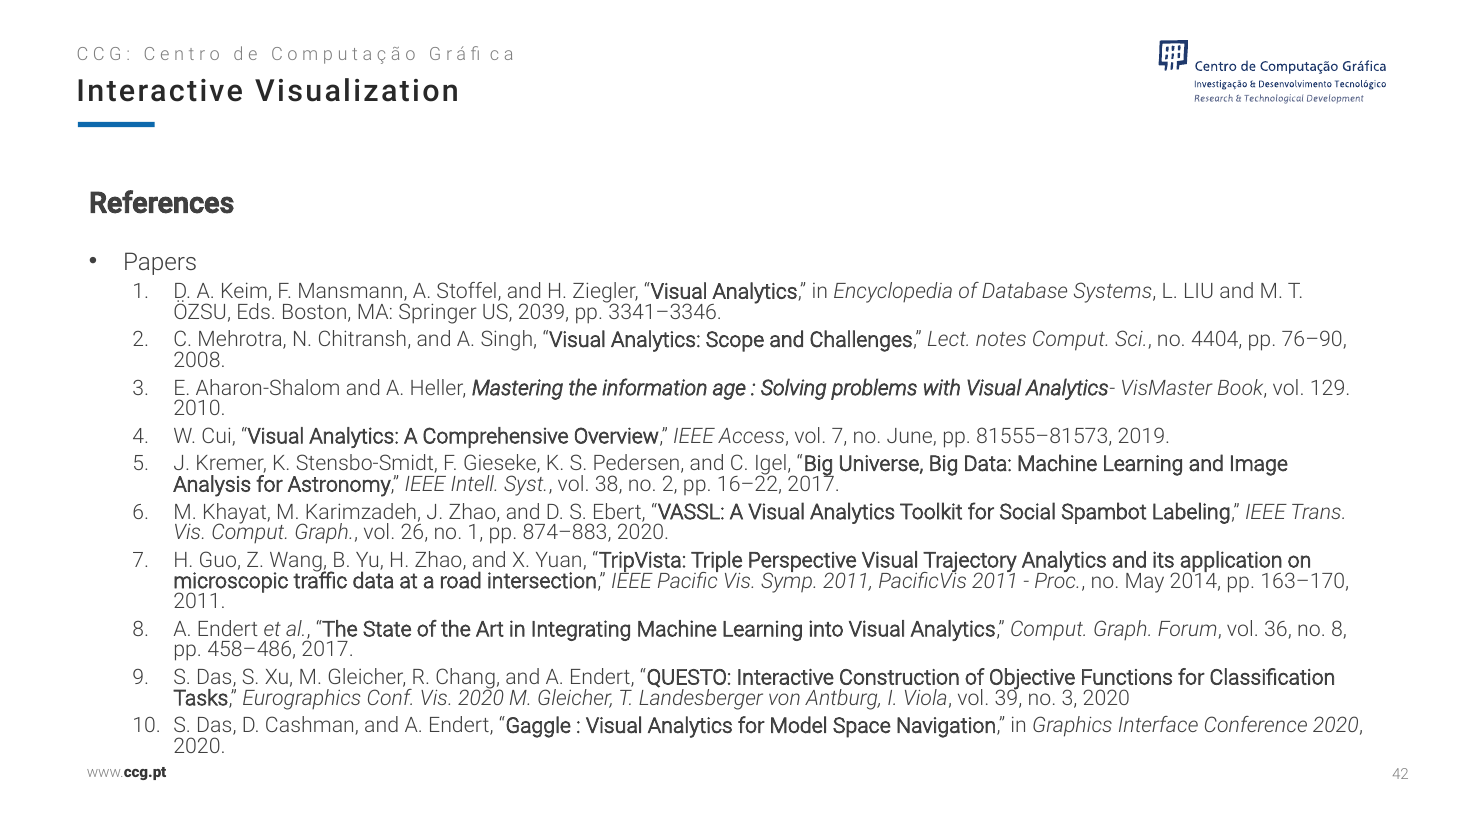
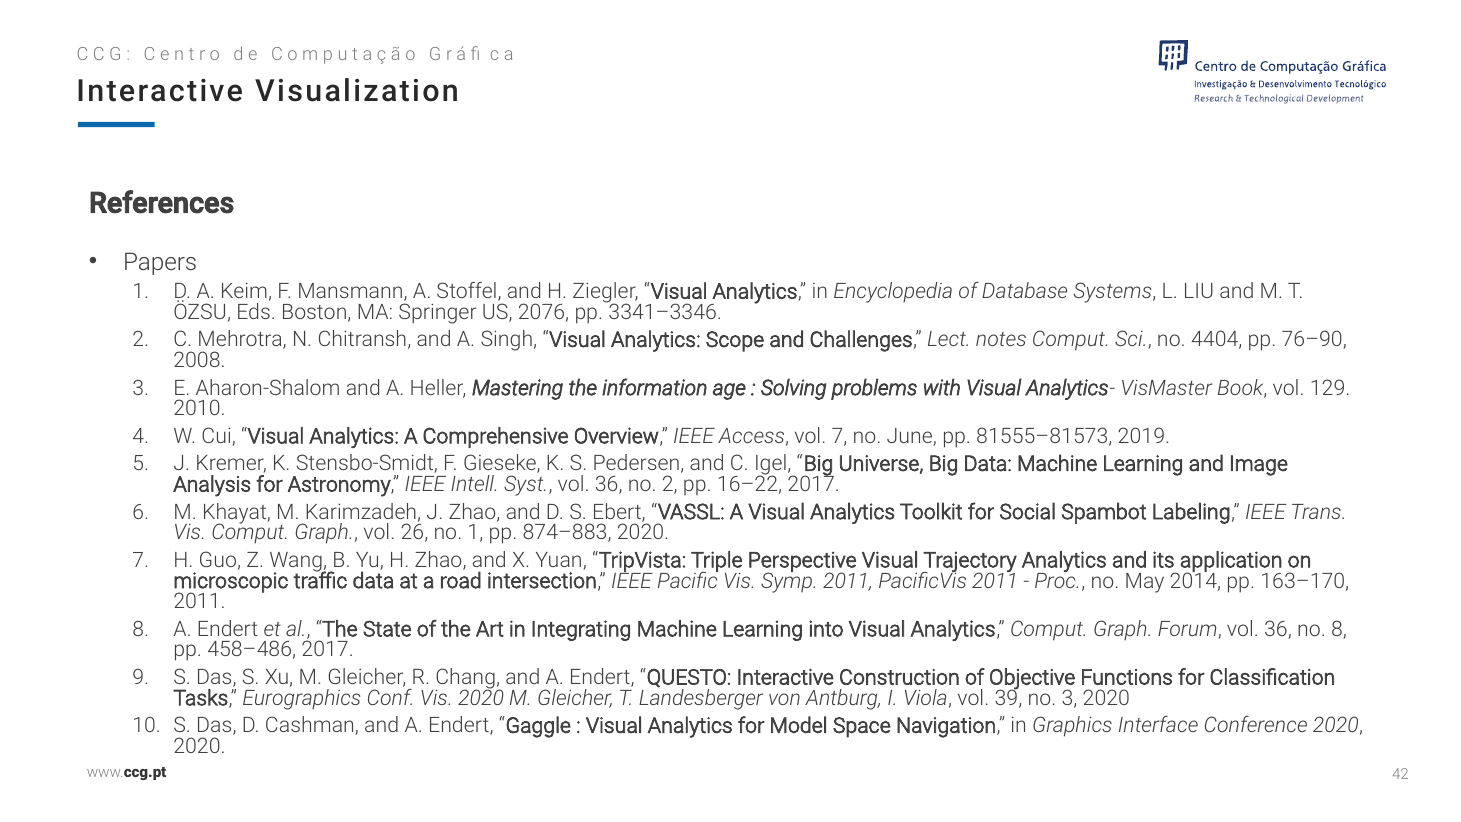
2039: 2039 -> 2076
Syst vol 38: 38 -> 36
